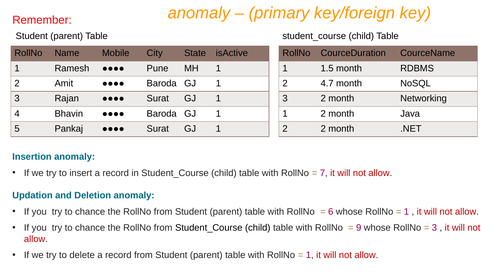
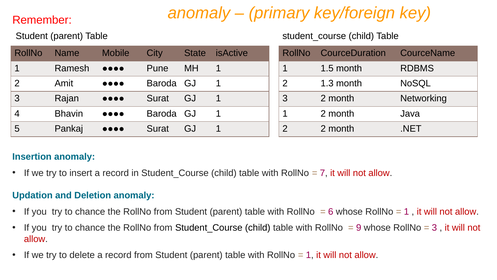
4.7: 4.7 -> 1.3
